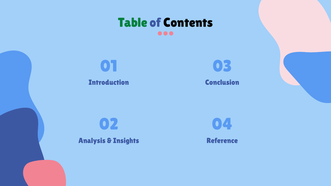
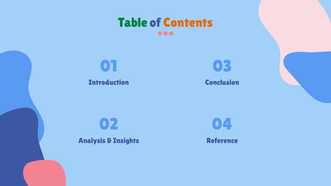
Contents colour: black -> orange
